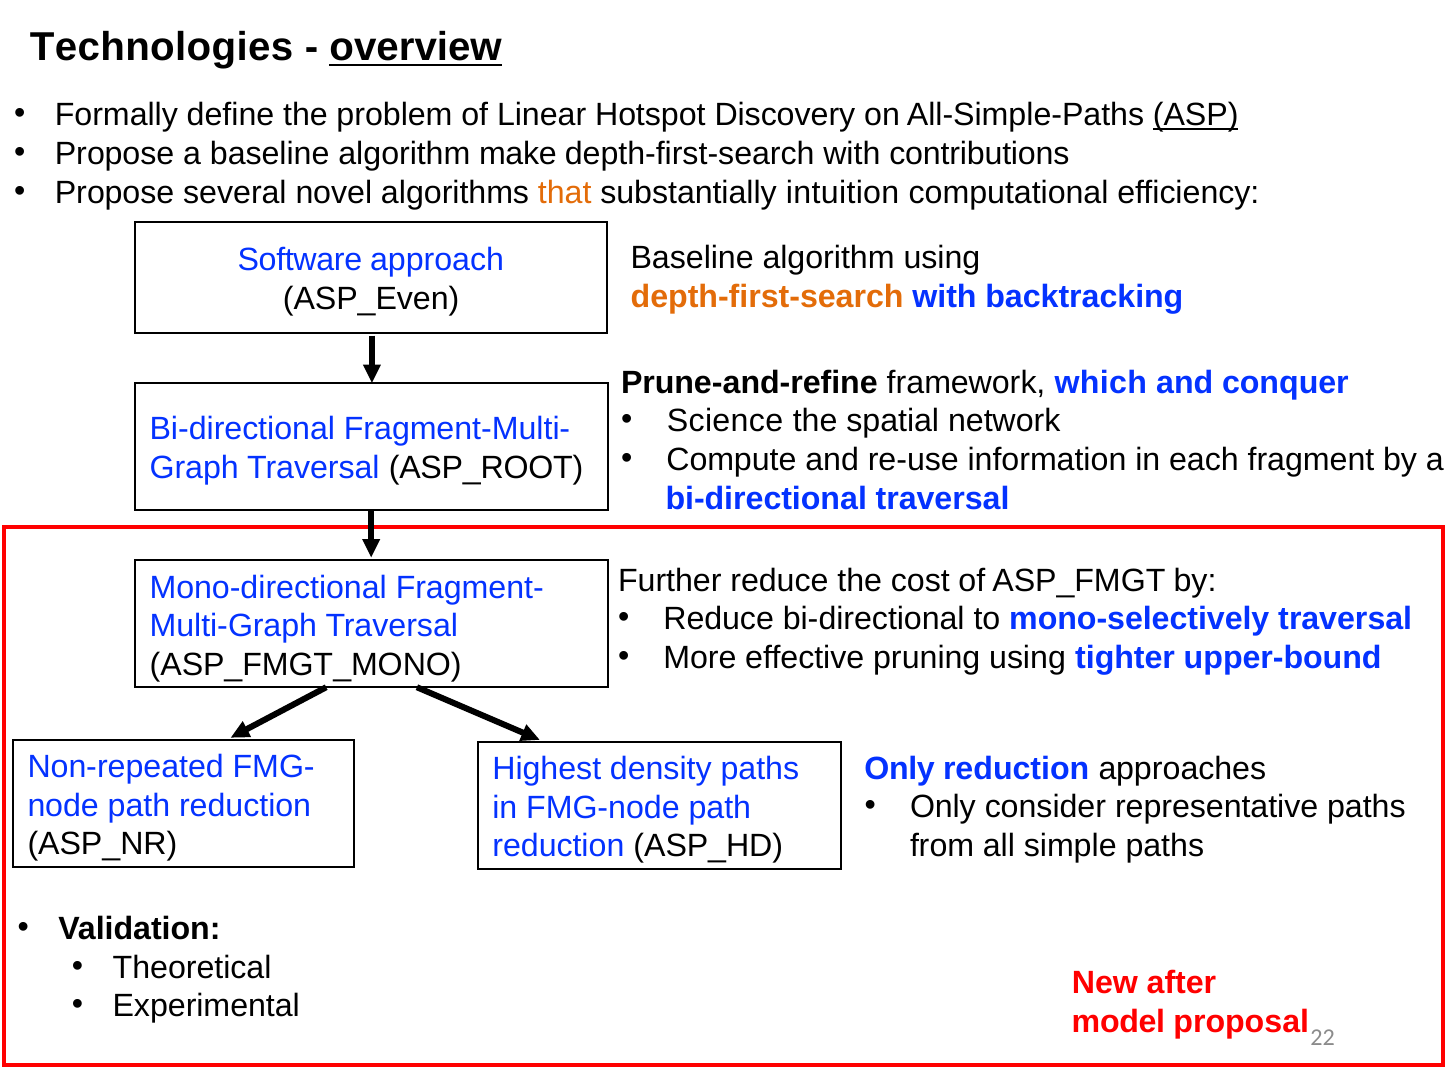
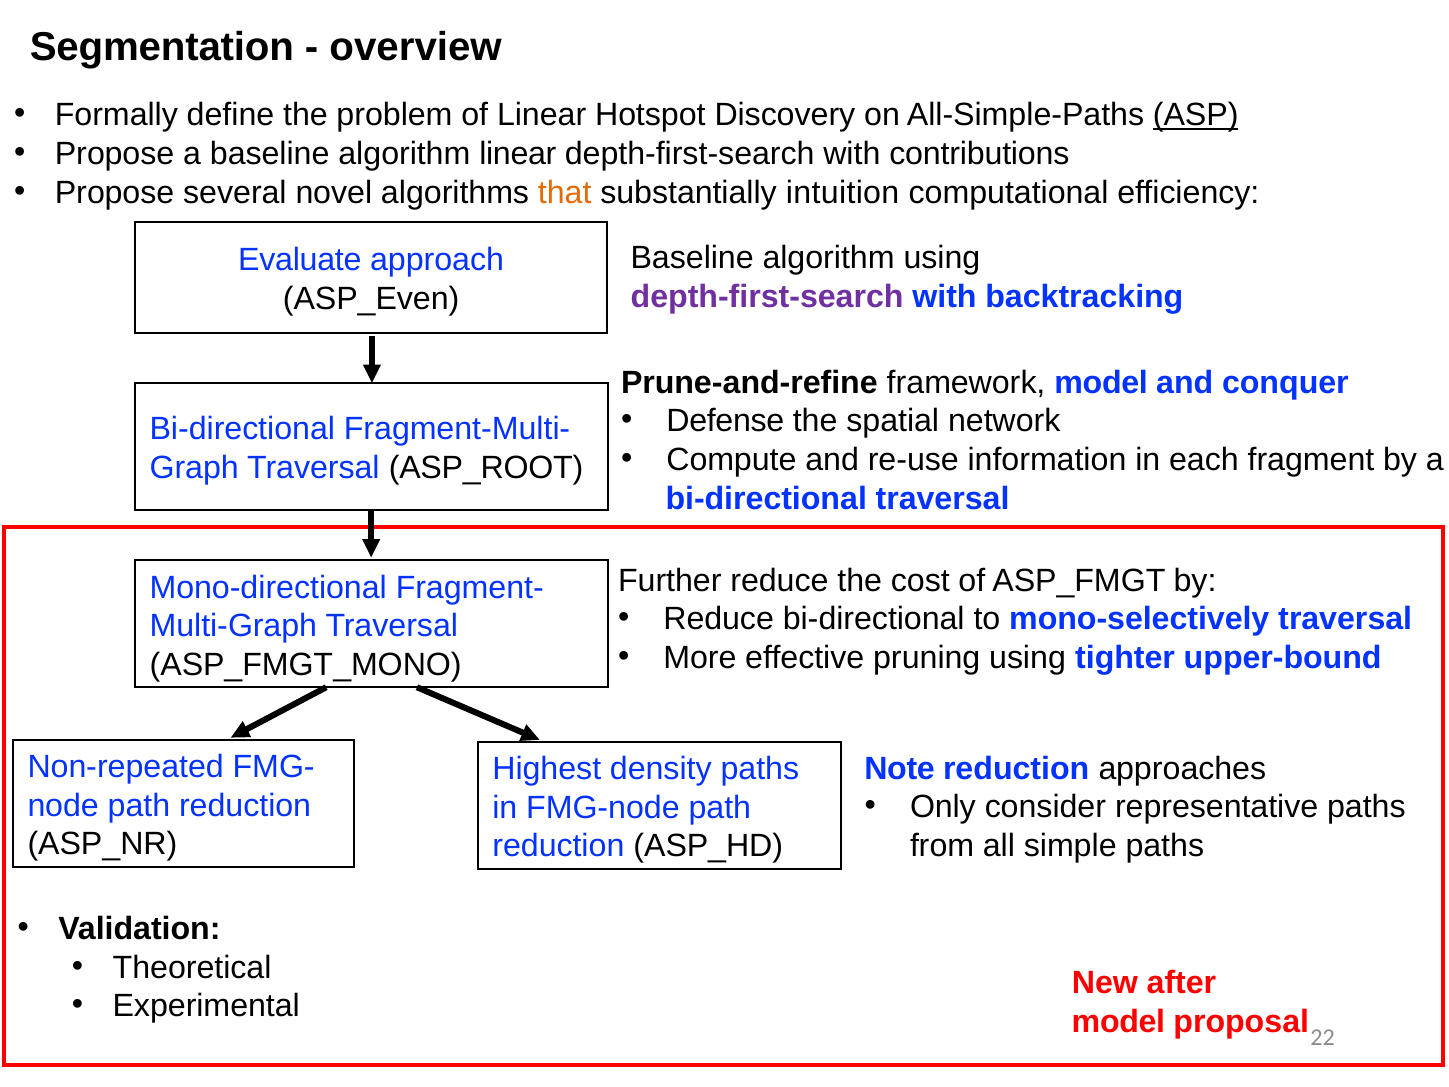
Technologies: Technologies -> Segmentation
overview underline: present -> none
algorithm make: make -> linear
Software: Software -> Evaluate
depth-first-search at (767, 297) colour: orange -> purple
framework which: which -> model
Science: Science -> Defense
Only at (900, 768): Only -> Note
